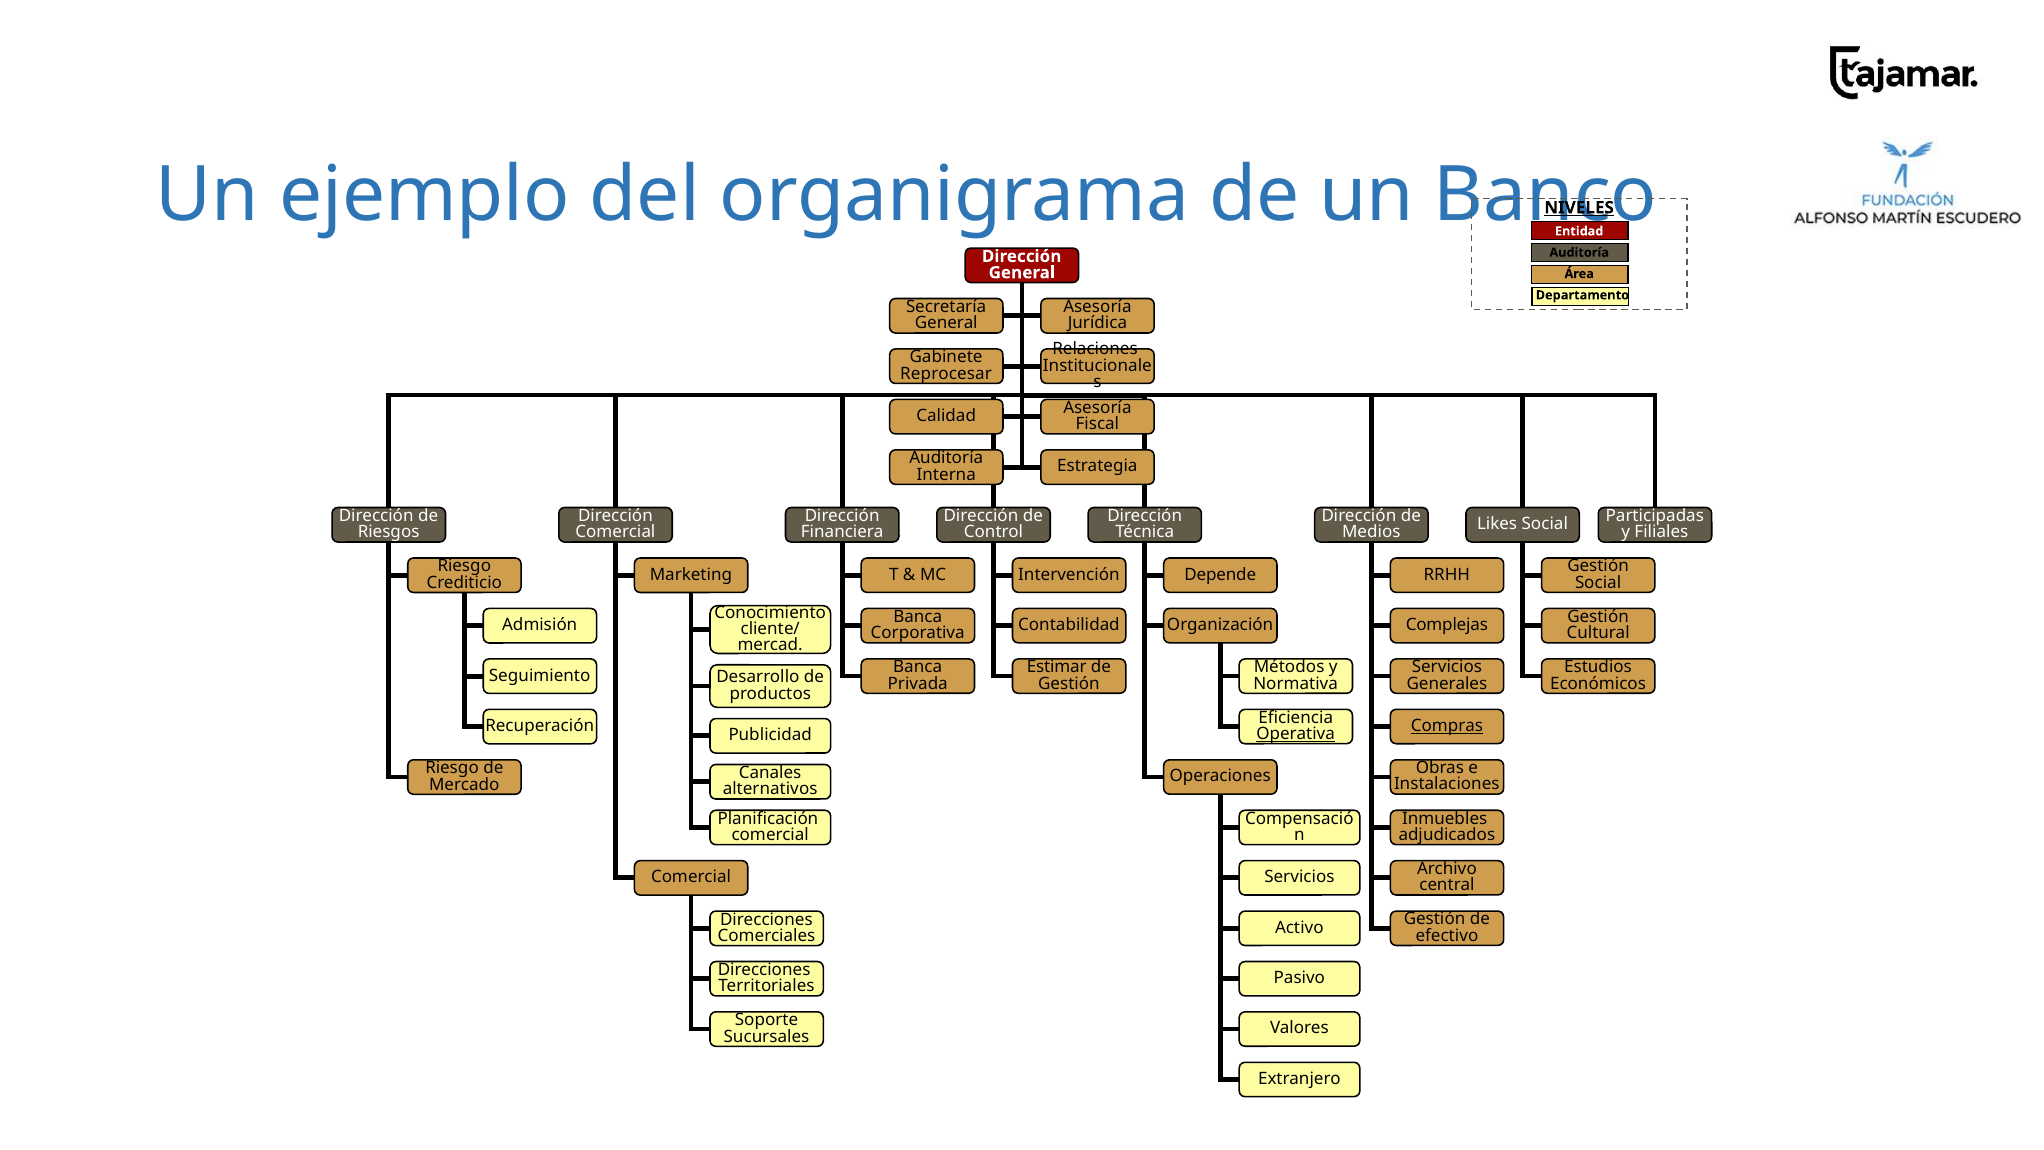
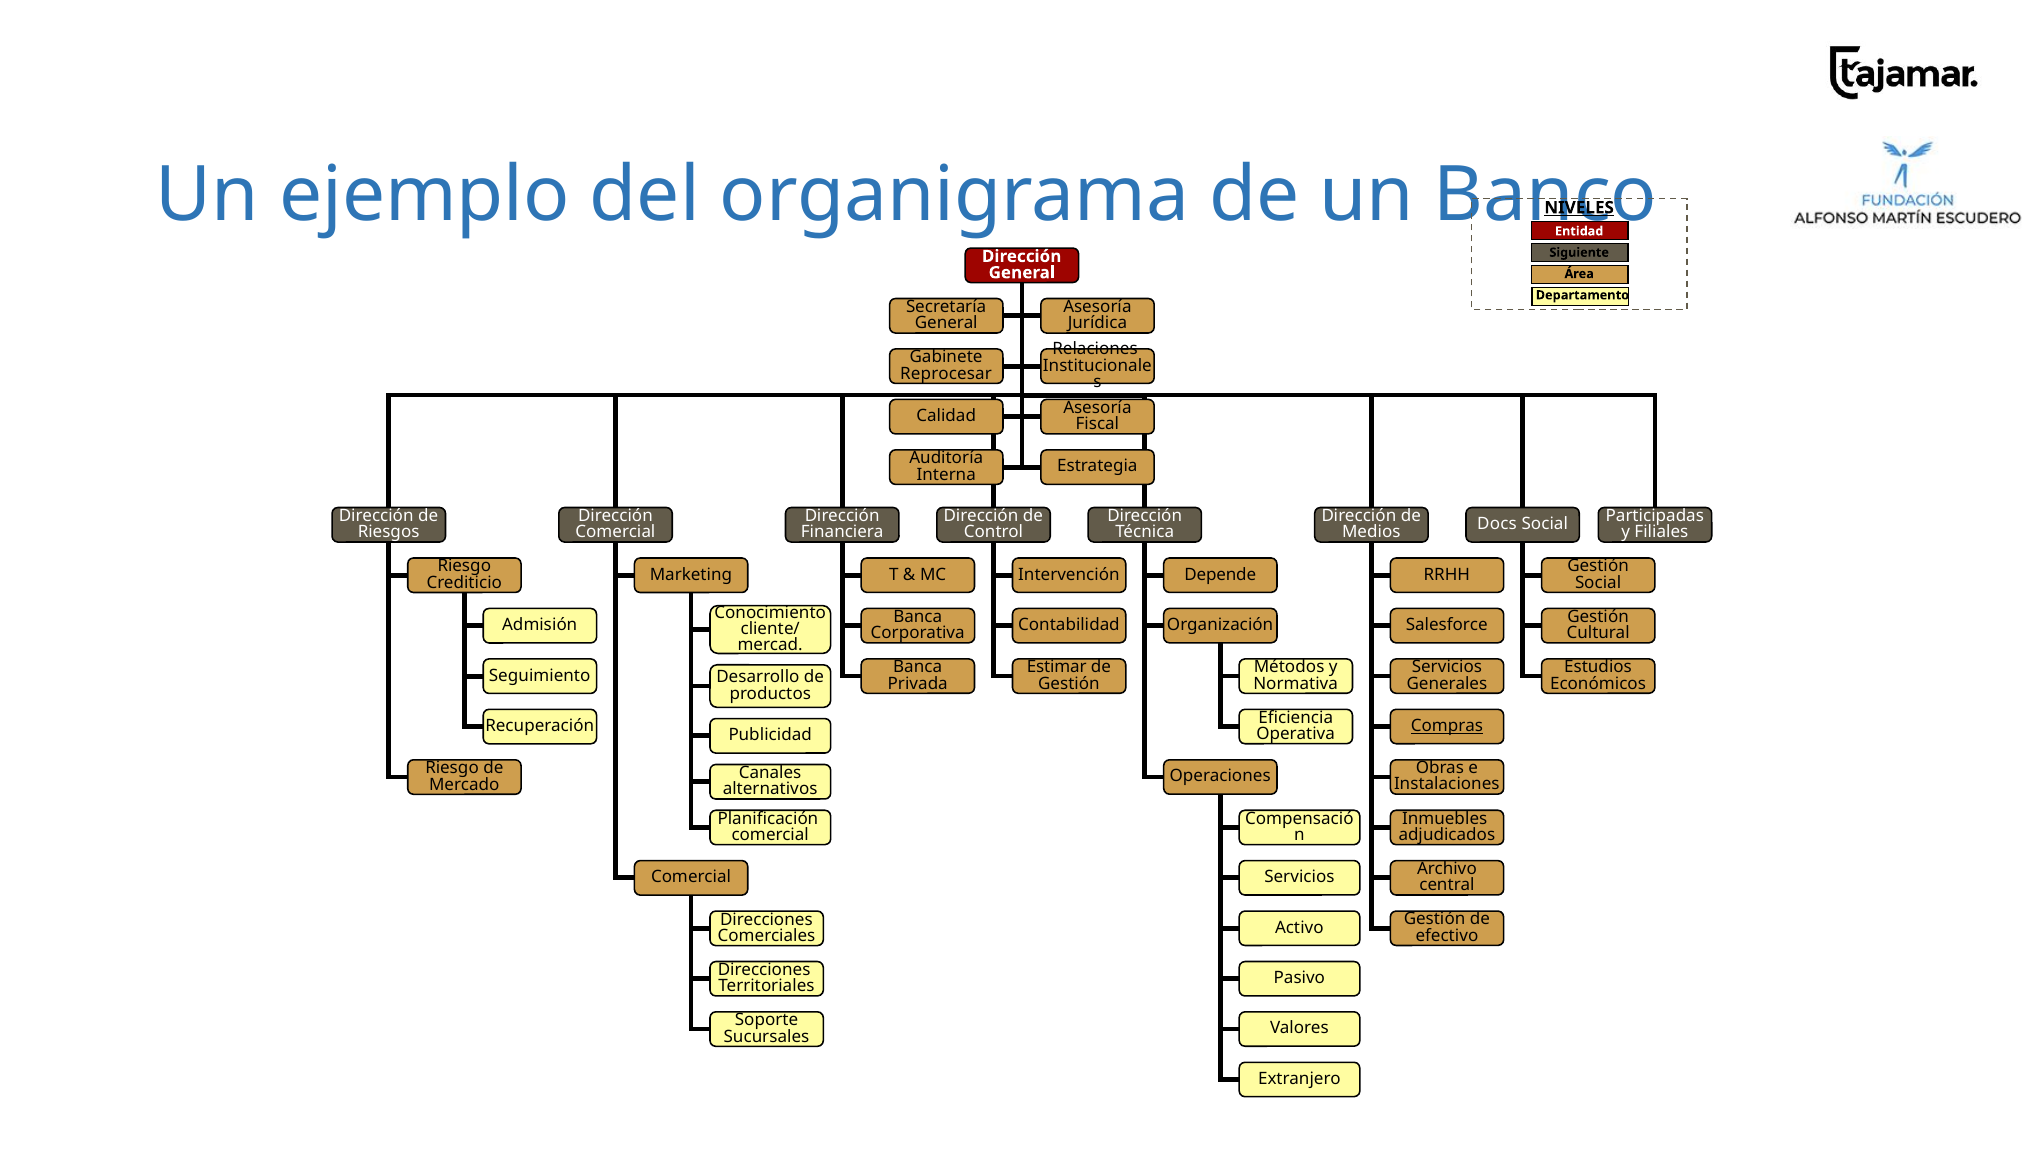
Auditoría at (1579, 252): Auditoría -> Siguiente
Likes: Likes -> Docs
Complejas: Complejas -> Salesforce
Operativa underline: present -> none
